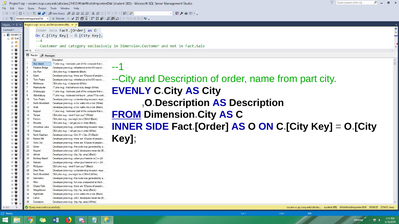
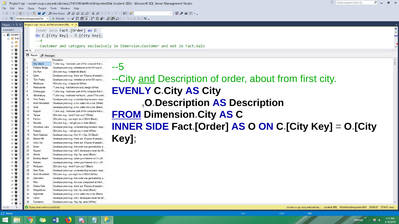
--1: --1 -> --5
and underline: none -> present
name: name -> about
part: part -> first
